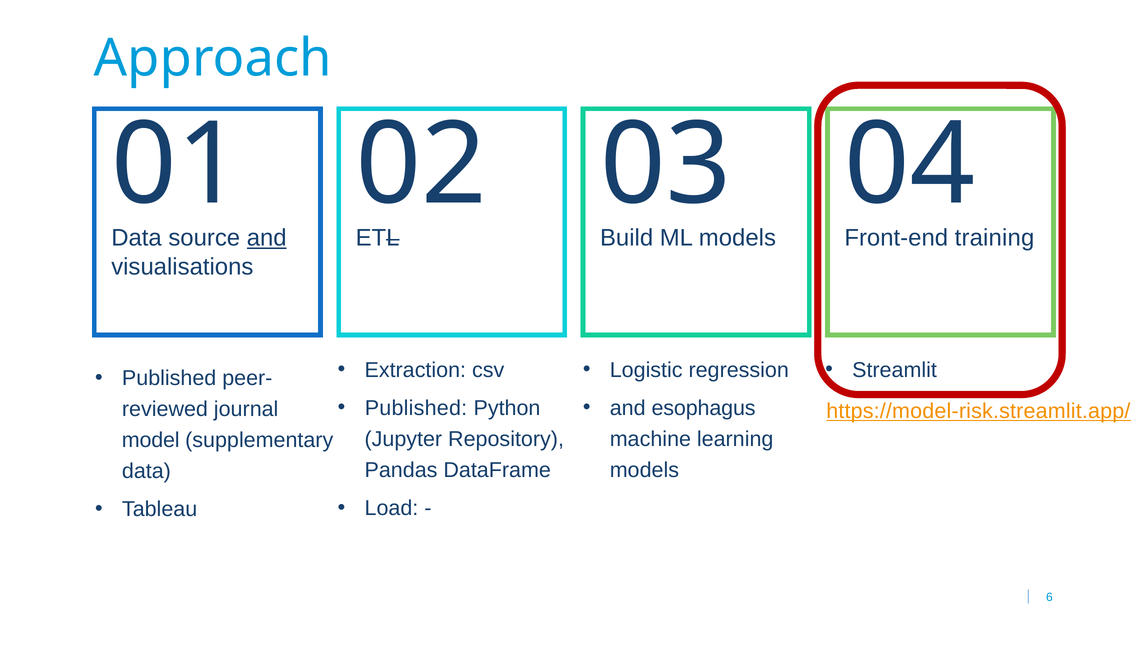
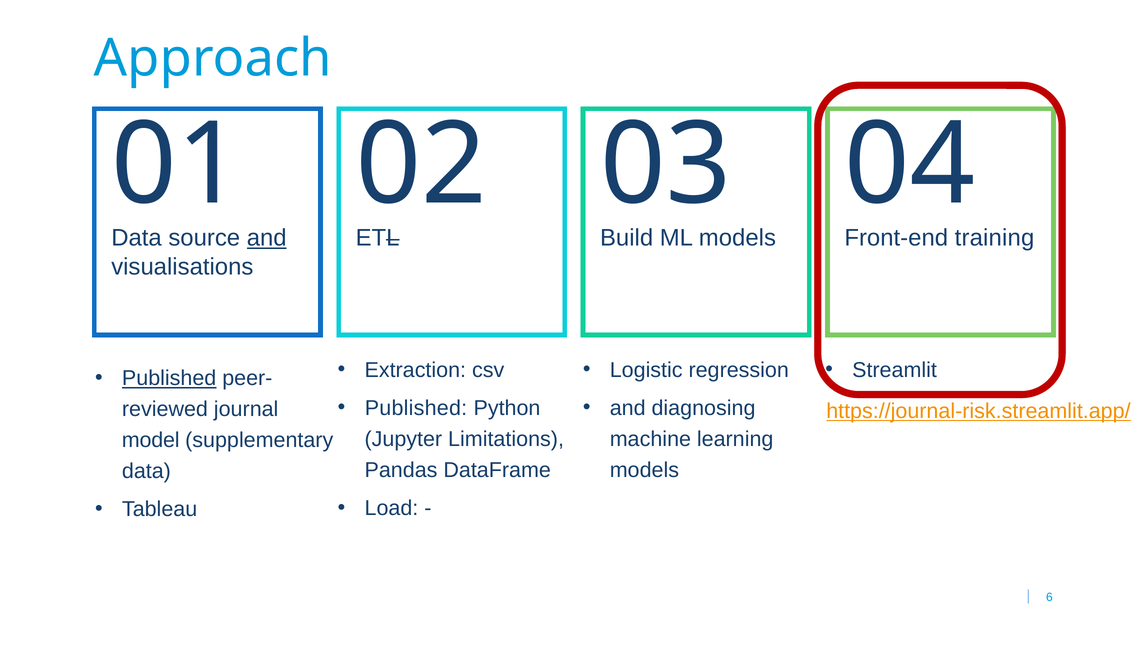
Published at (169, 378) underline: none -> present
esophagus: esophagus -> diagnosing
https://model-risk.streamlit.app/: https://model-risk.streamlit.app/ -> https://journal-risk.streamlit.app/
Repository: Repository -> Limitations
